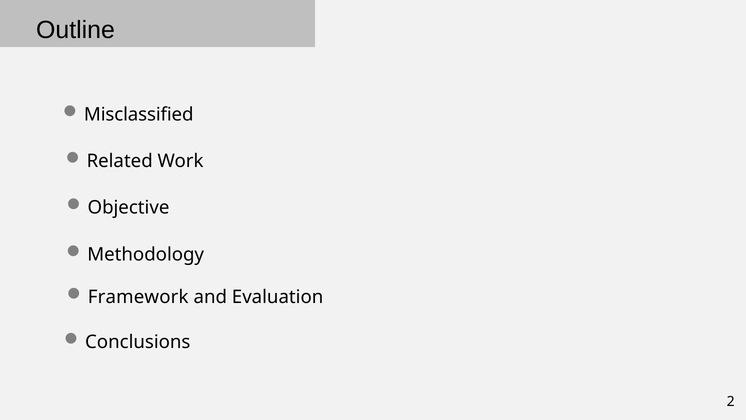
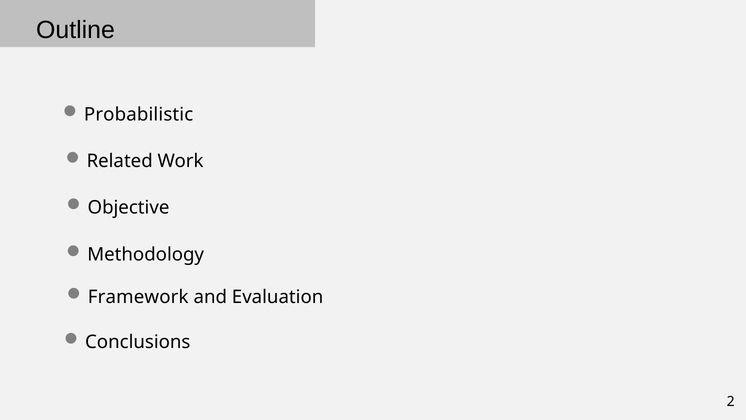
Misclassified: Misclassified -> Probabilistic
